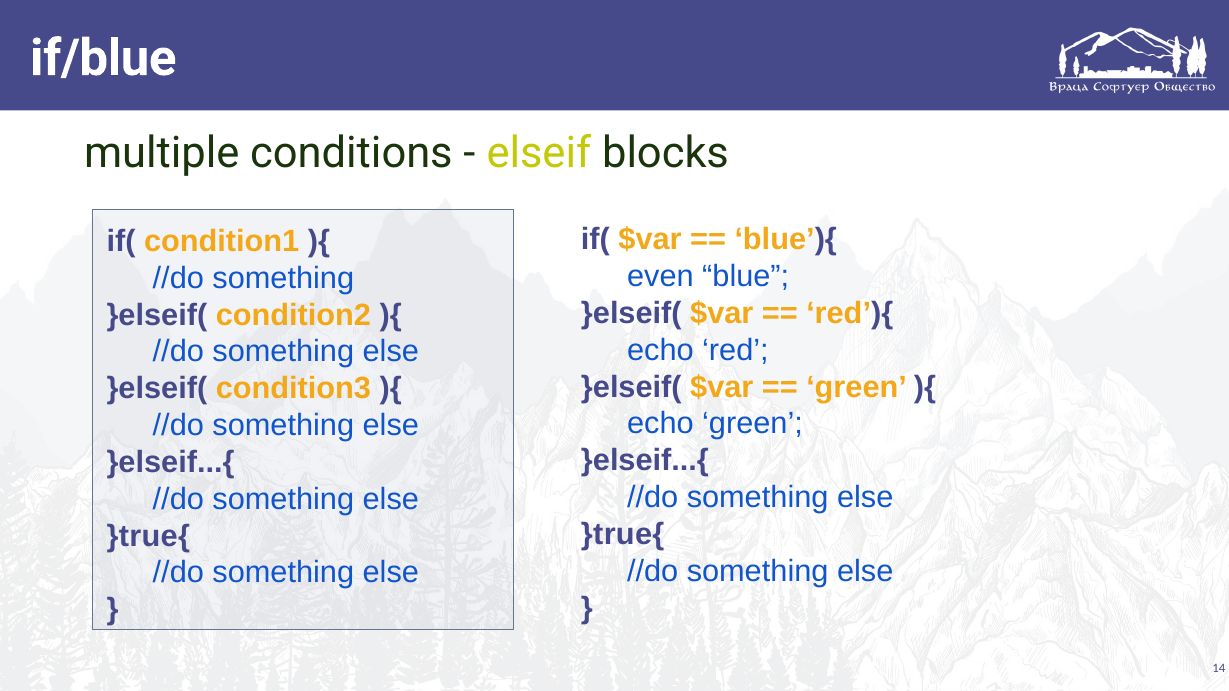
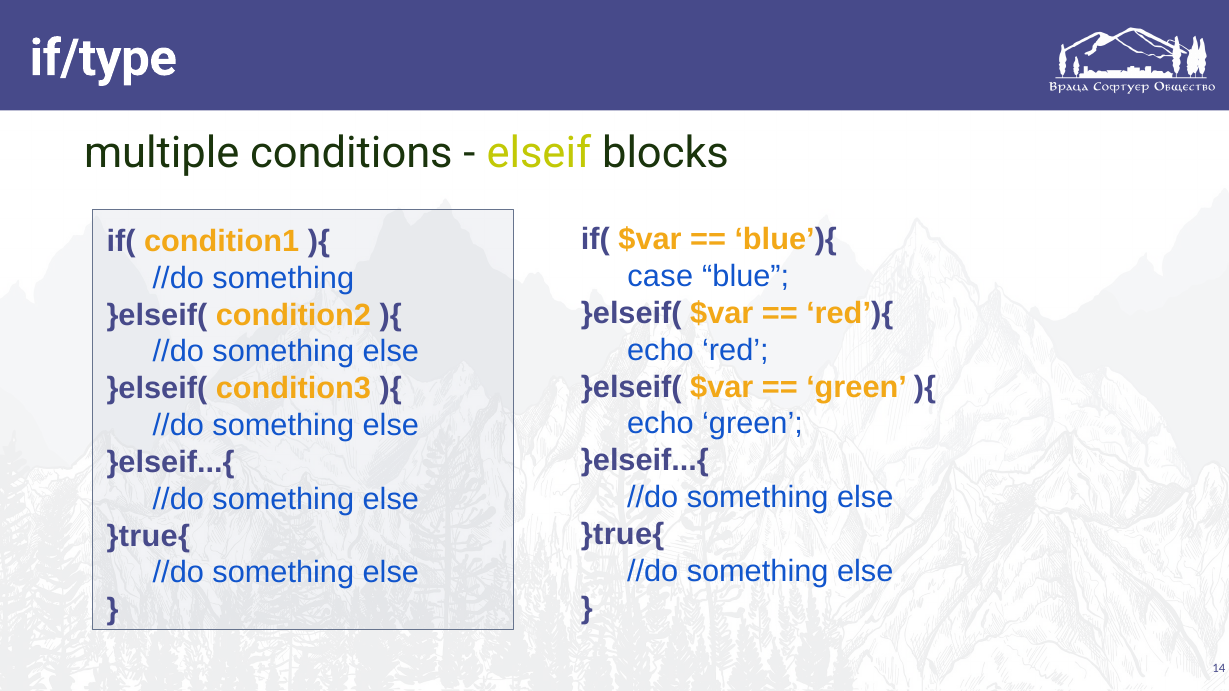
if/blue: if/blue -> if/type
even: even -> case
